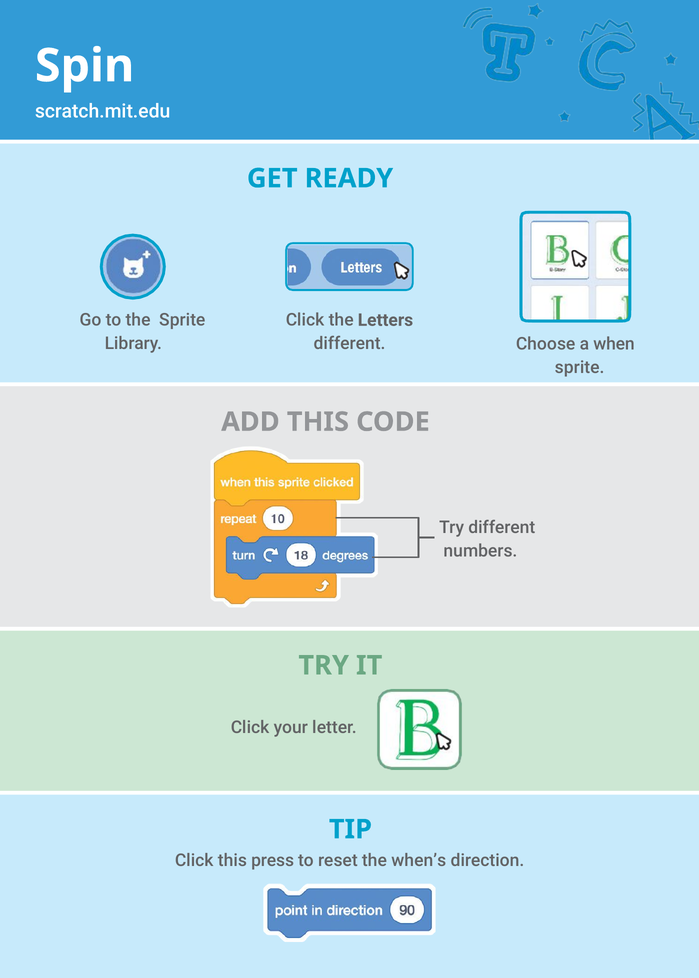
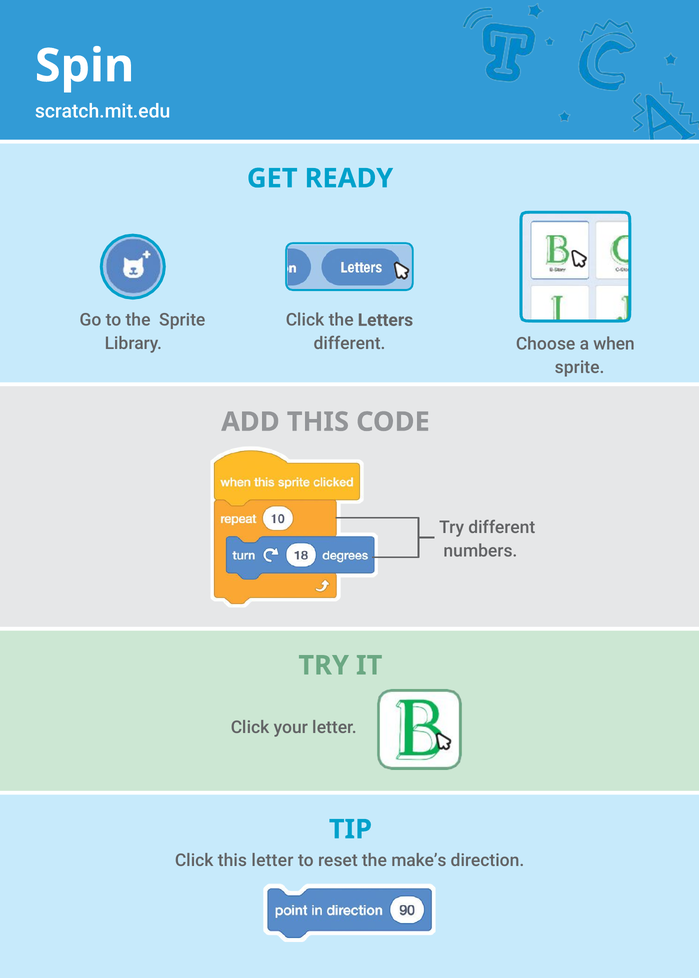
this press: press -> letter
when’s: when’s -> make’s
